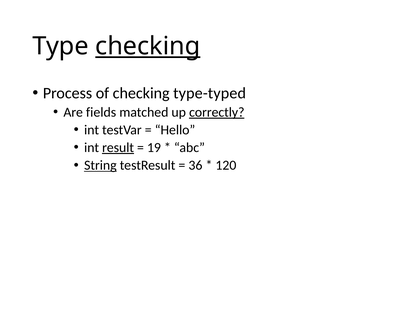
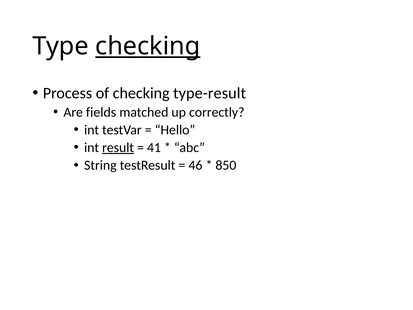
type-typed: type-typed -> type-result
correctly underline: present -> none
19: 19 -> 41
String underline: present -> none
36: 36 -> 46
120: 120 -> 850
